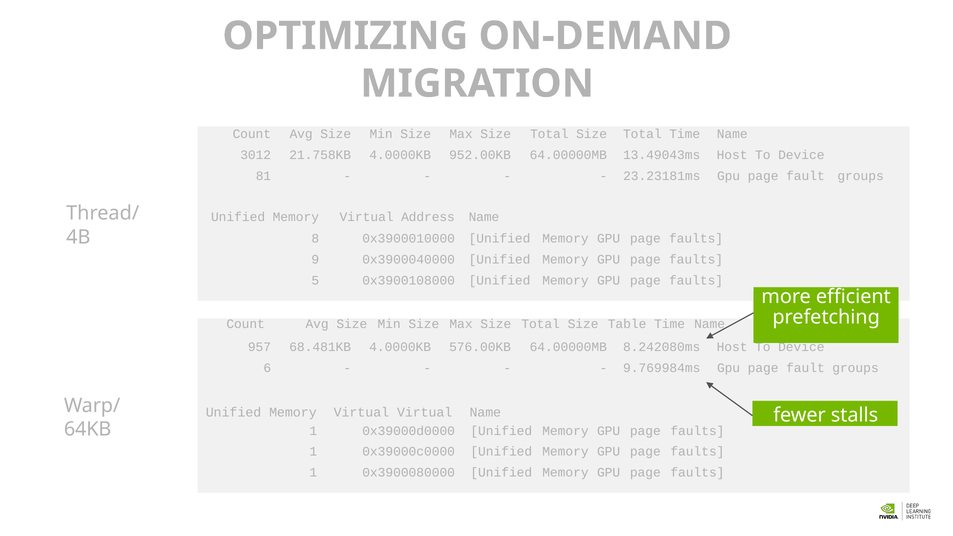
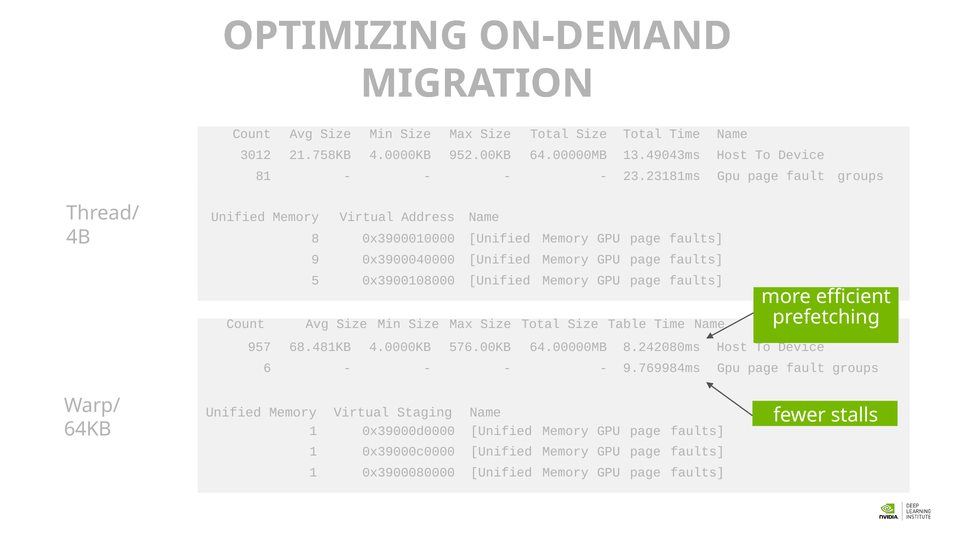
Virtual Virtual: Virtual -> Staging
